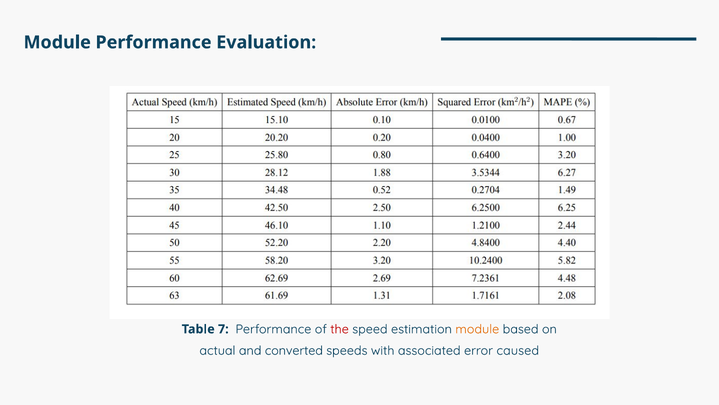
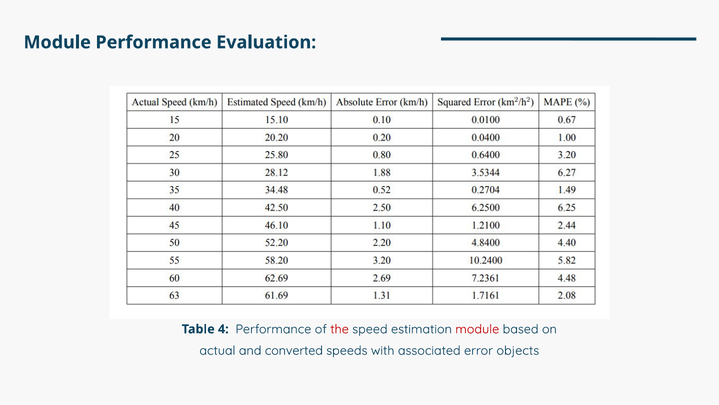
7: 7 -> 4
module at (477, 329) colour: orange -> red
caused: caused -> objects
